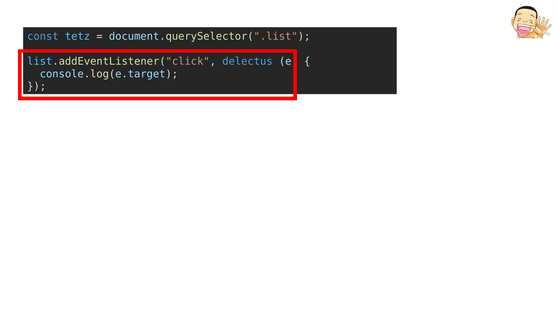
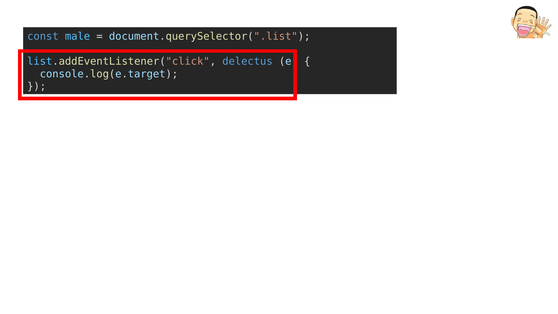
tetz: tetz -> male
